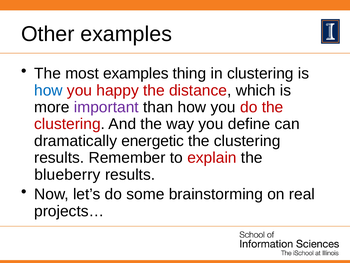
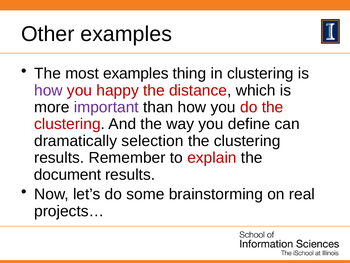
how at (48, 90) colour: blue -> purple
energetic: energetic -> selection
blueberry: blueberry -> document
